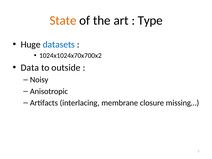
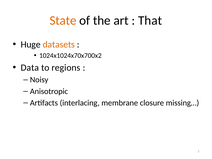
Type: Type -> That
datasets colour: blue -> orange
outside: outside -> regions
